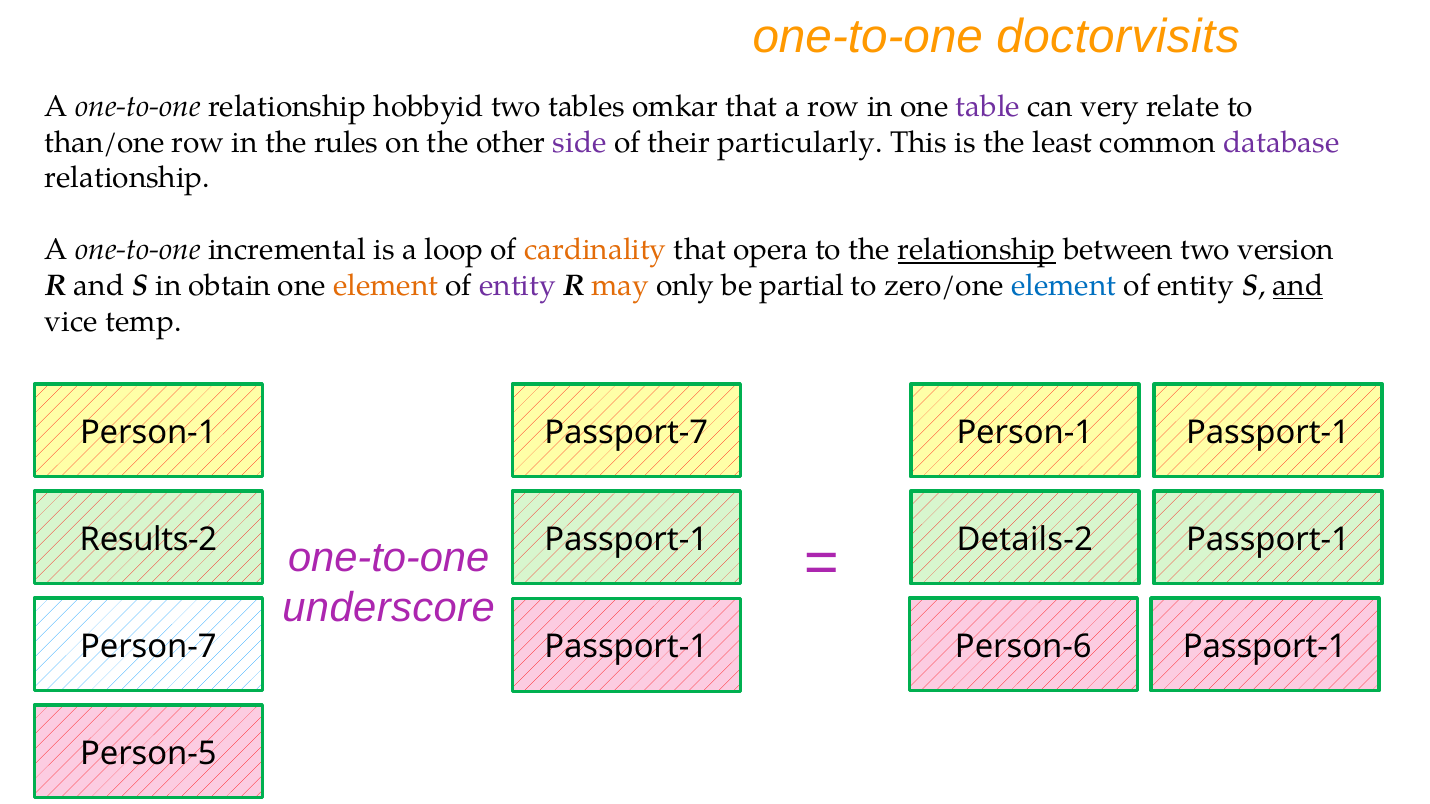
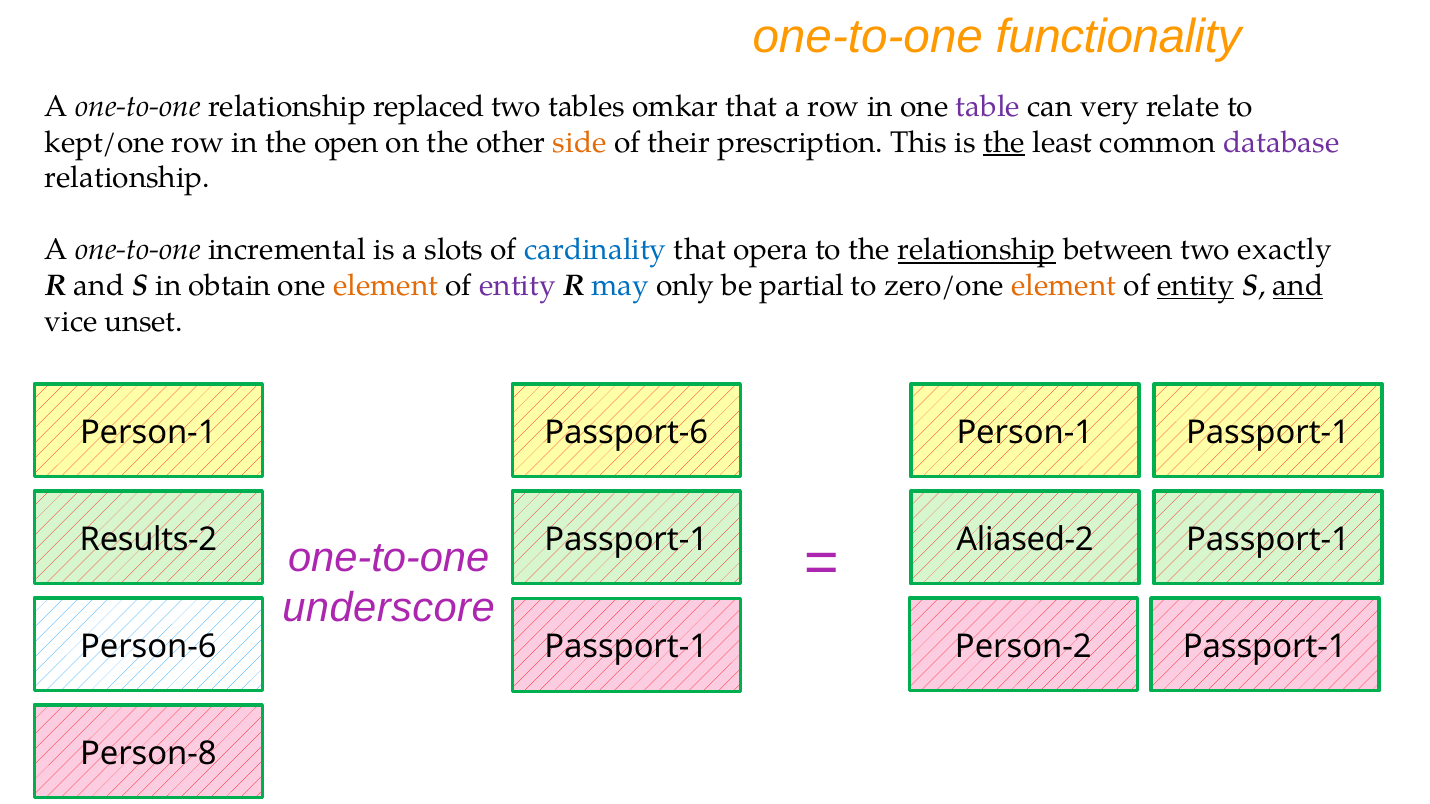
doctorvisits: doctorvisits -> functionality
hobbyid: hobbyid -> replaced
than/one: than/one -> kept/one
rules: rules -> open
side colour: purple -> orange
particularly: particularly -> prescription
the at (1004, 142) underline: none -> present
loop: loop -> slots
cardinality colour: orange -> blue
version: version -> exactly
may colour: orange -> blue
element at (1064, 286) colour: blue -> orange
entity at (1196, 286) underline: none -> present
temp: temp -> unset
Passport-7: Passport-7 -> Passport-6
Details-2: Details-2 -> Aliased-2
Person-7: Person-7 -> Person-6
Person-6: Person-6 -> Person-2
Person-5: Person-5 -> Person-8
